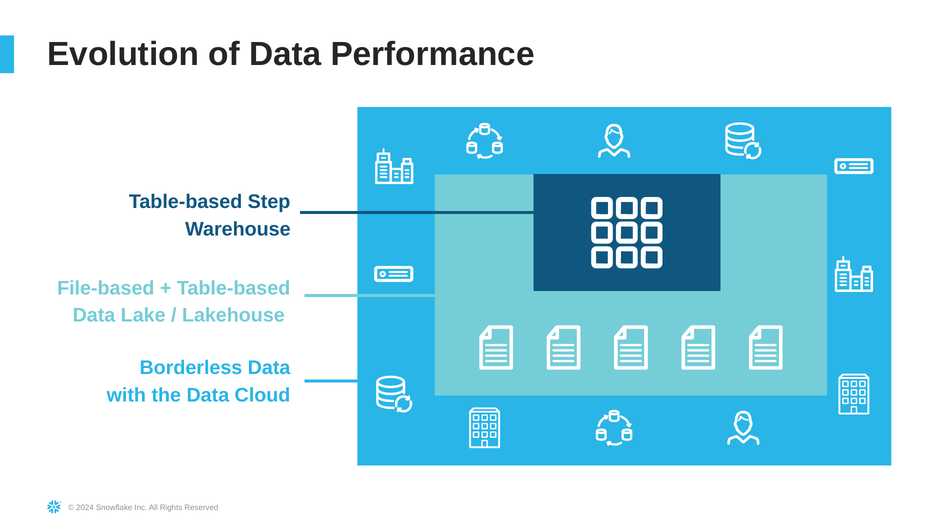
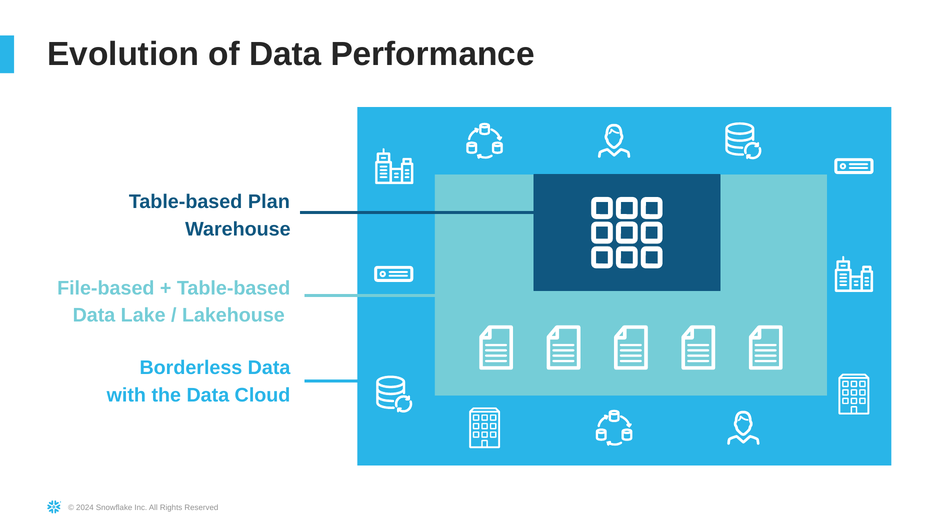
Step: Step -> Plan
